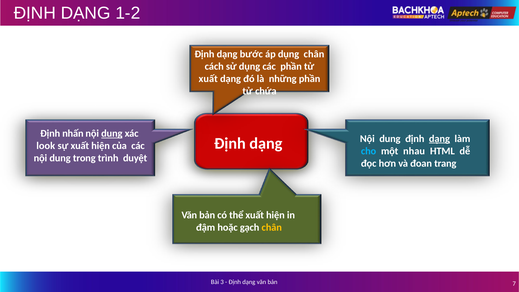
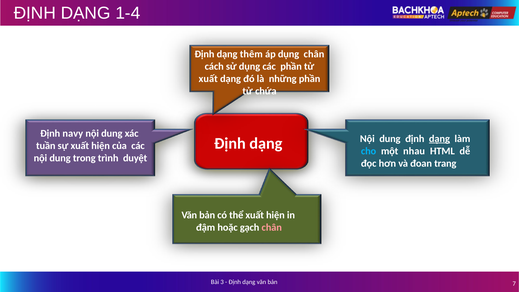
1-2: 1-2 -> 1-4
bước: bước -> thêm
nhấn: nhấn -> navy
dung at (112, 133) underline: present -> none
look: look -> tuần
chân at (272, 227) colour: yellow -> pink
